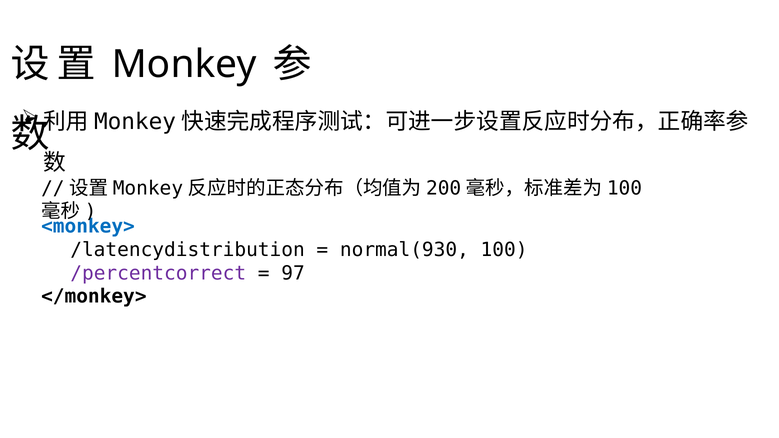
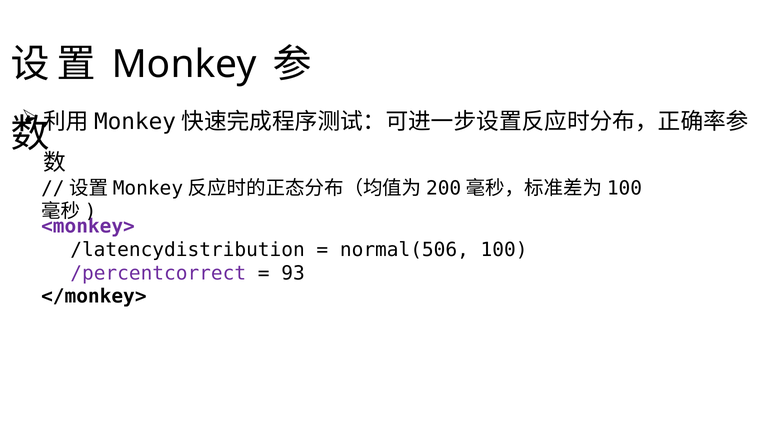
<monkey> colour: blue -> purple
normal(930: normal(930 -> normal(506
97: 97 -> 93
